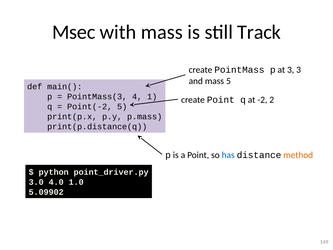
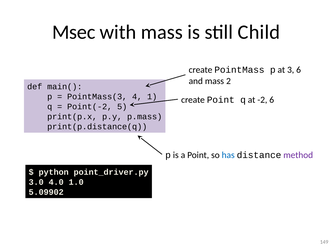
Track: Track -> Child
3 3: 3 -> 6
mass 5: 5 -> 2
-2 2: 2 -> 6
method colour: orange -> purple
